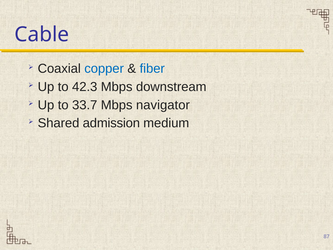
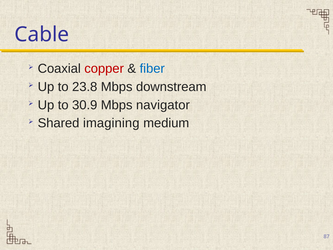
copper colour: blue -> red
42.3: 42.3 -> 23.8
33.7: 33.7 -> 30.9
admission: admission -> imagining
